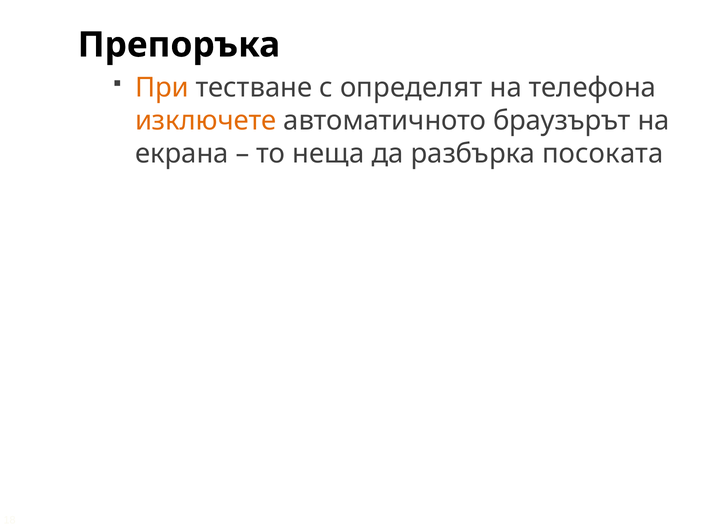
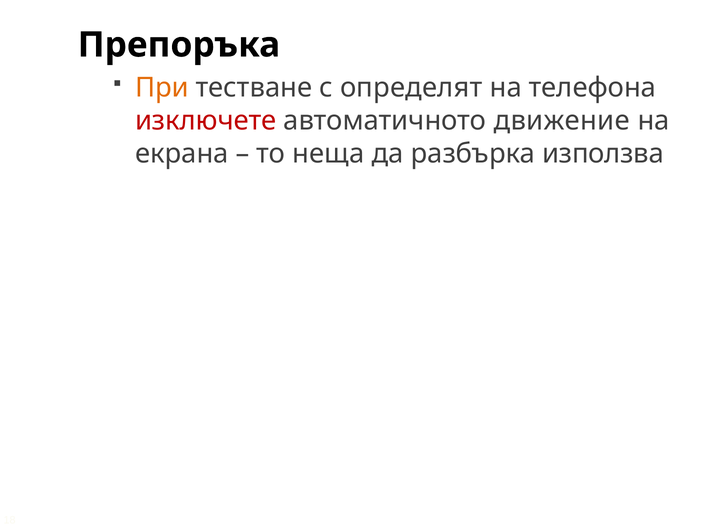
изключете colour: orange -> red
браузърът: браузърът -> движение
посоката: посоката -> използва
